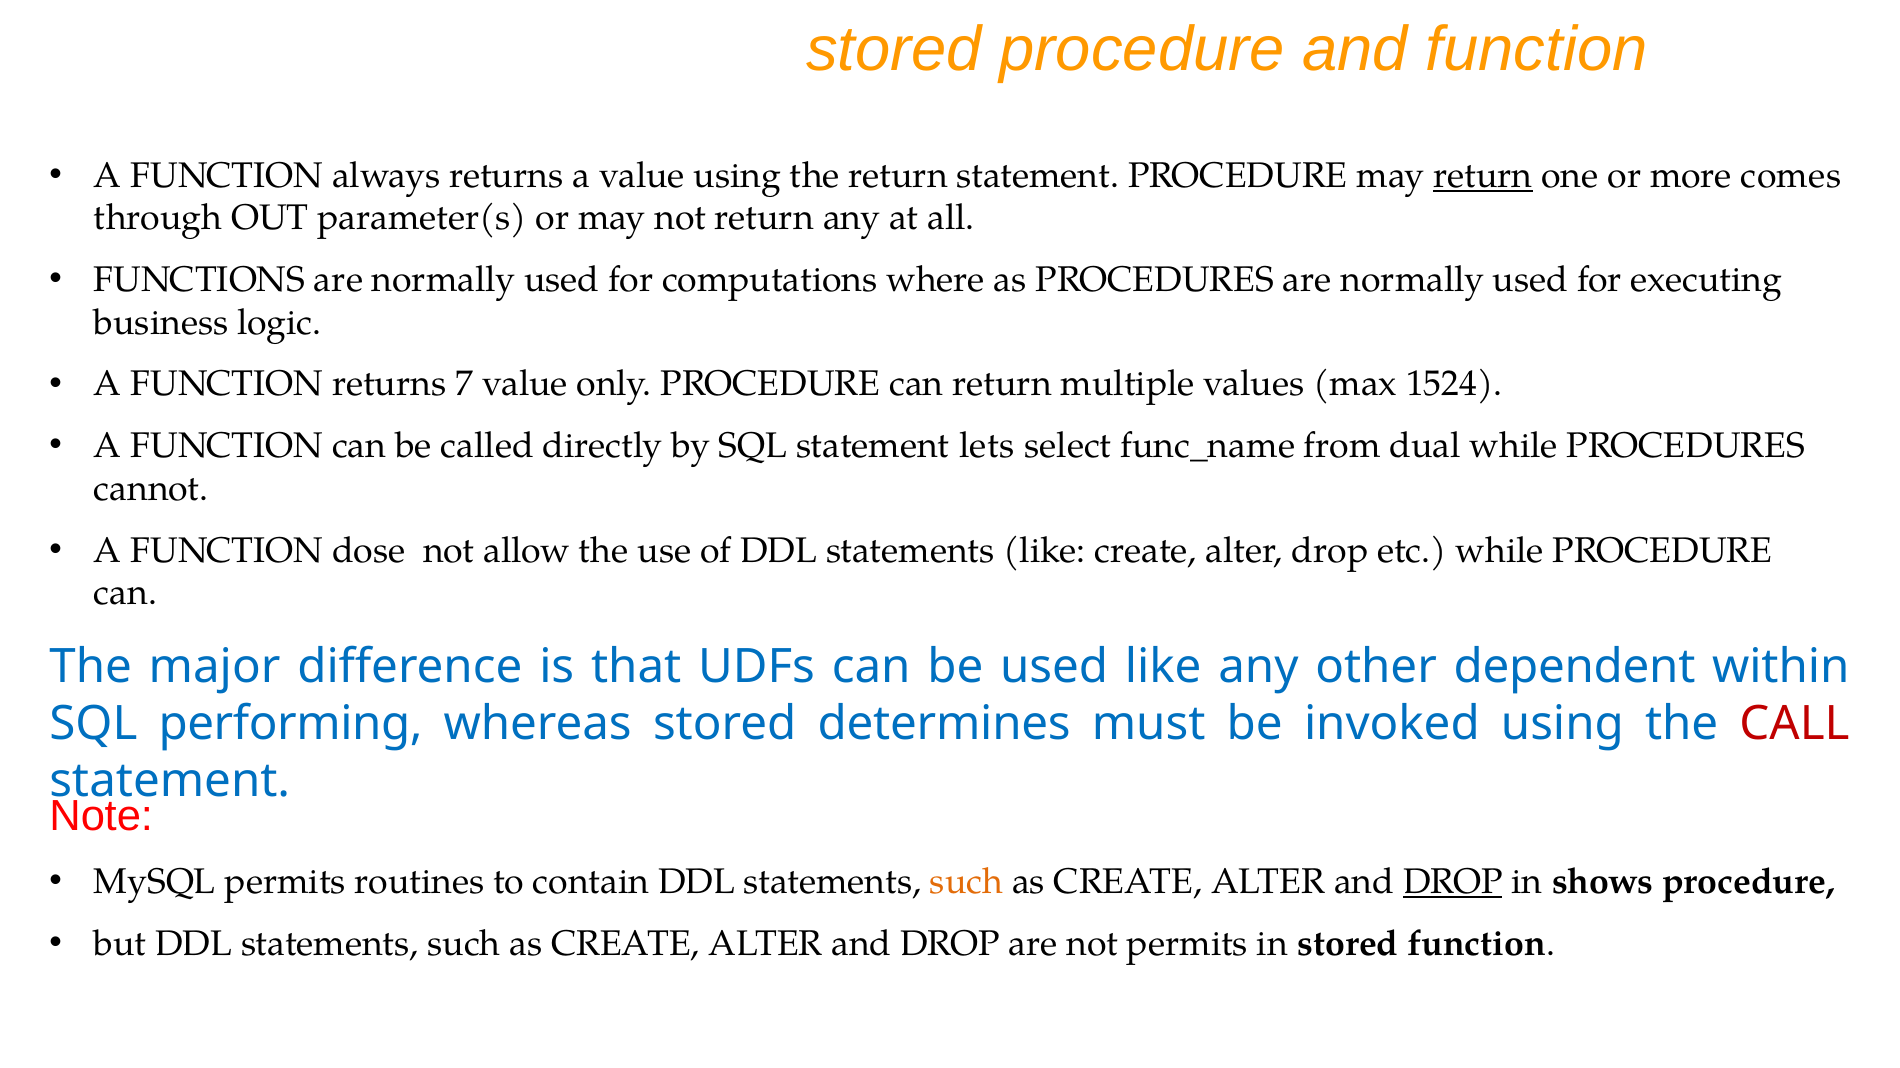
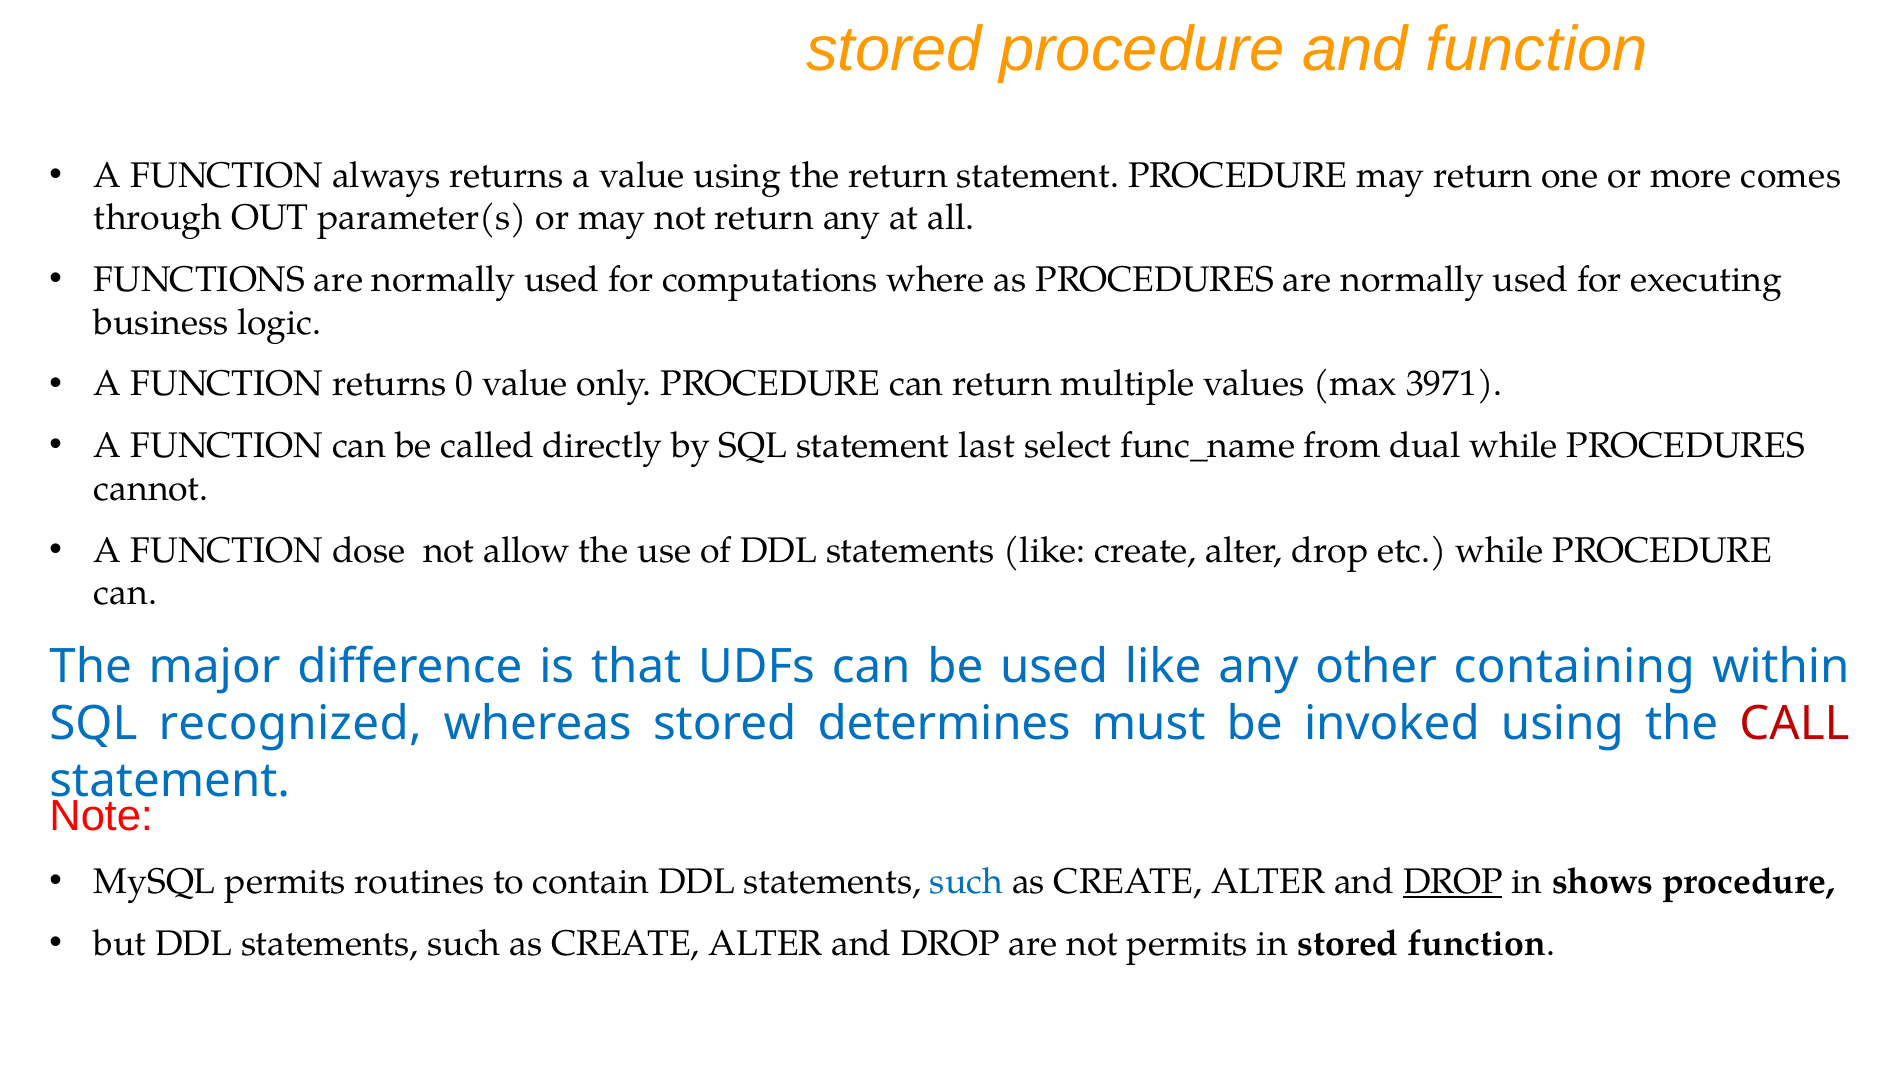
return at (1483, 176) underline: present -> none
7: 7 -> 0
1524: 1524 -> 3971
lets: lets -> last
dependent: dependent -> containing
performing: performing -> recognized
such at (967, 882) colour: orange -> blue
